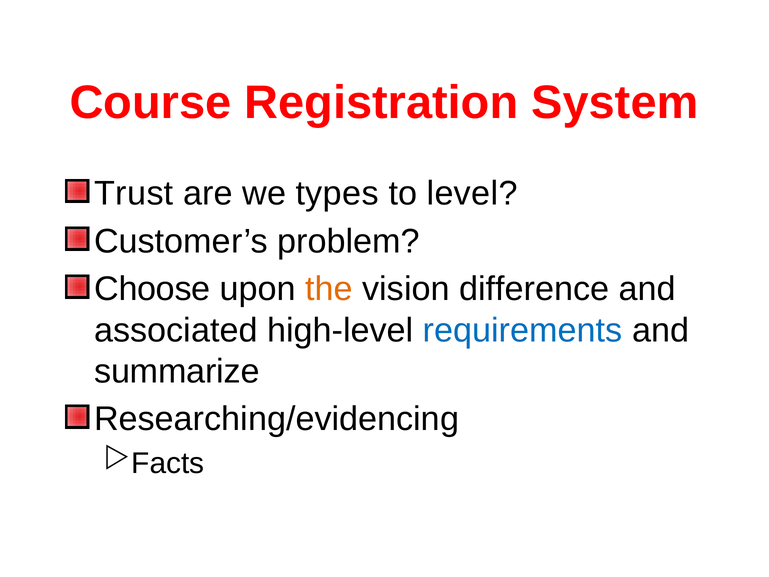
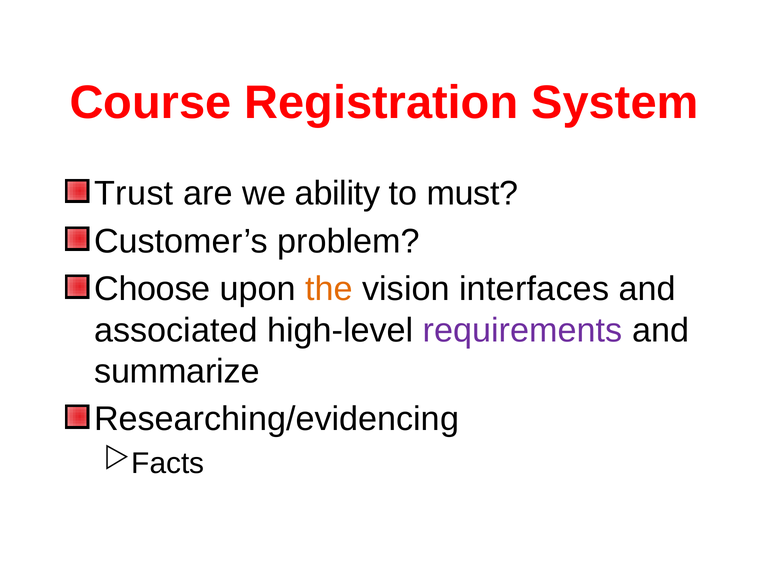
types: types -> ability
level: level -> must
difference: difference -> interfaces
requirements colour: blue -> purple
